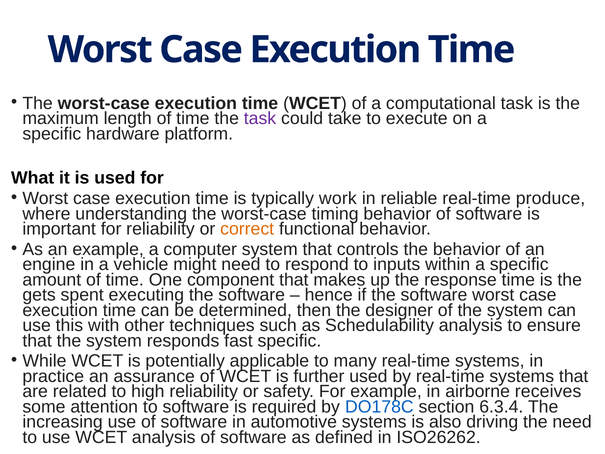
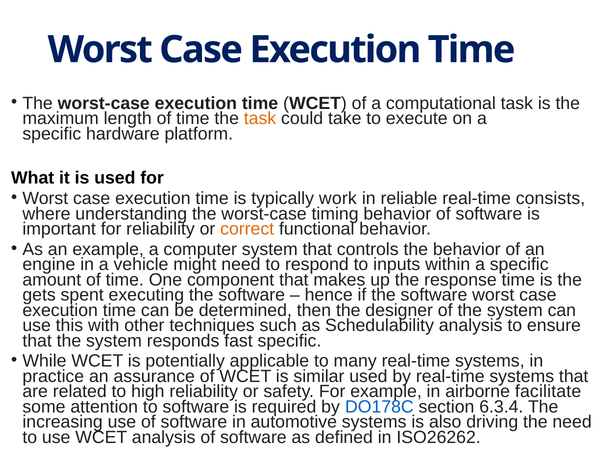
task at (260, 118) colour: purple -> orange
produce: produce -> consists
further: further -> similar
receives: receives -> facilitate
